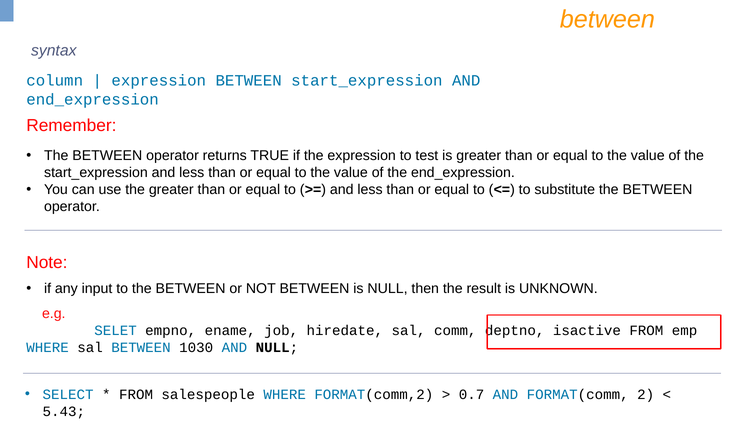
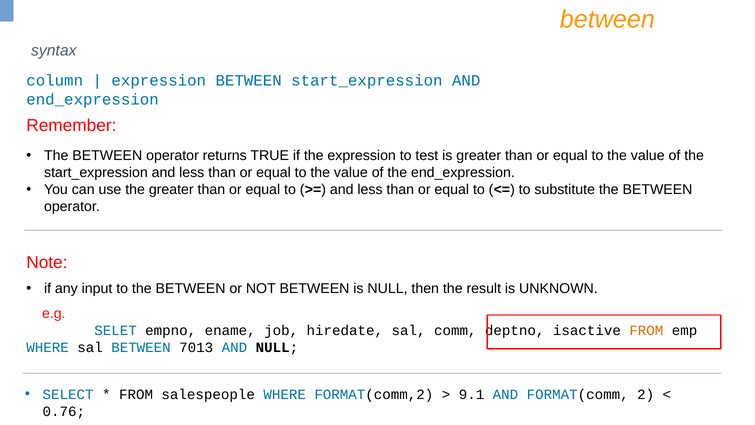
FROM at (646, 330) colour: black -> orange
1030: 1030 -> 7013
0.7: 0.7 -> 9.1
5.43: 5.43 -> 0.76
